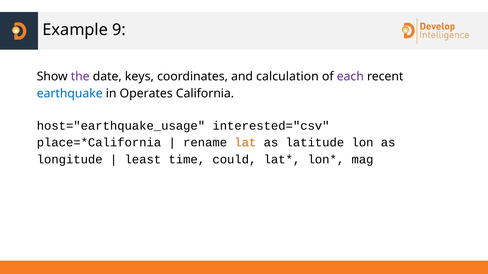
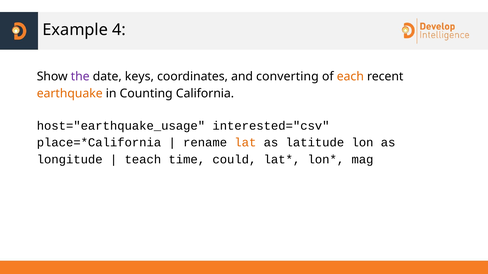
9: 9 -> 4
calculation: calculation -> converting
each colour: purple -> orange
earthquake colour: blue -> orange
Operates: Operates -> Counting
least: least -> teach
